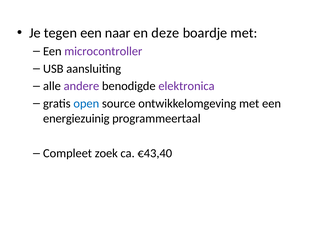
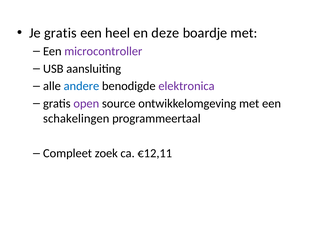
Je tegen: tegen -> gratis
naar: naar -> heel
andere colour: purple -> blue
open colour: blue -> purple
energiezuinig: energiezuinig -> schakelingen
€43,40: €43,40 -> €12,11
